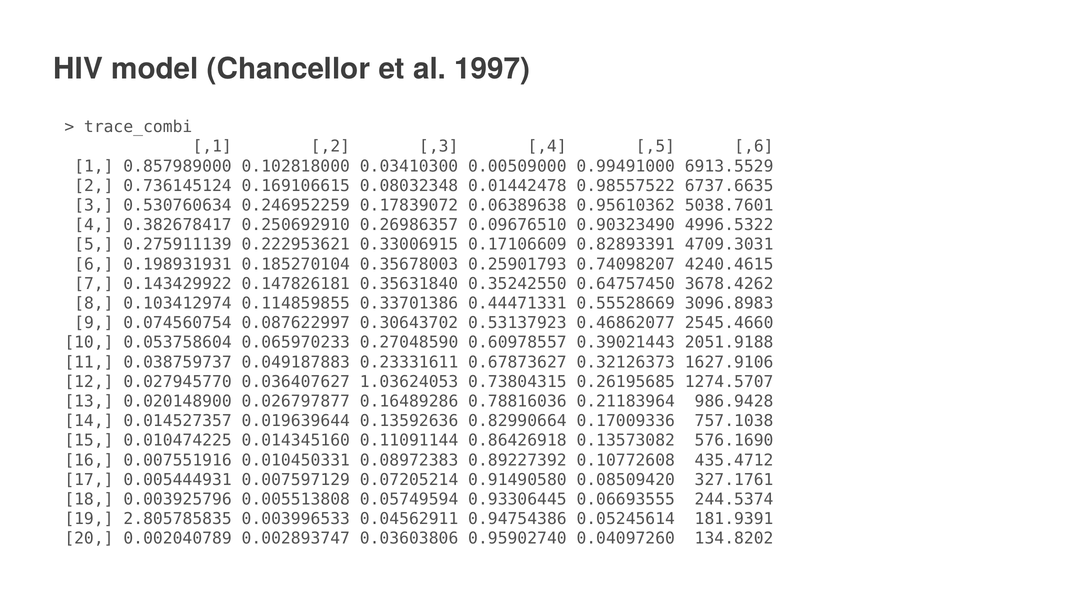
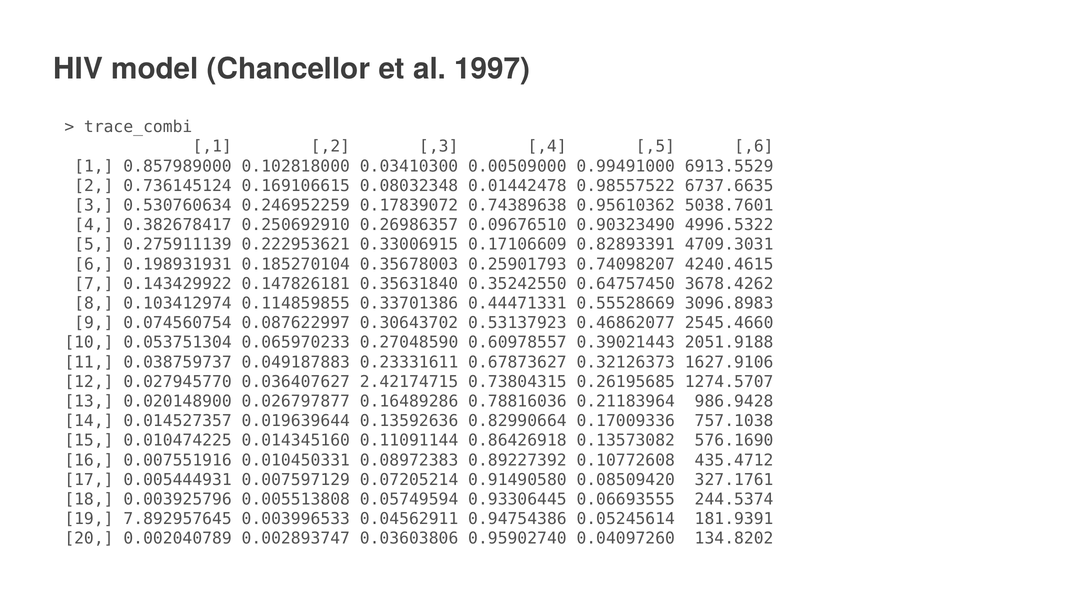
0.06389638: 0.06389638 -> 0.74389638
0.053758604: 0.053758604 -> 0.053751304
1.03624053: 1.03624053 -> 2.42174715
2.805785835: 2.805785835 -> 7.892957645
